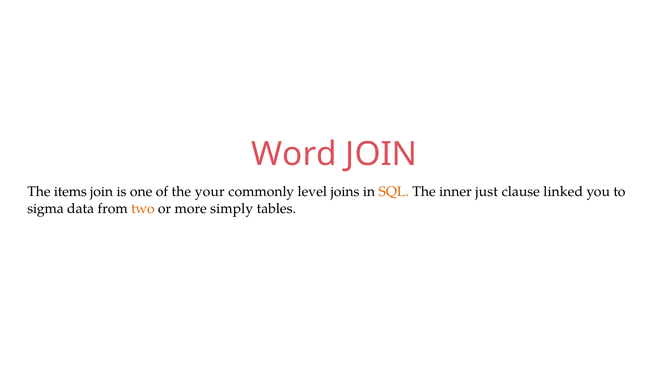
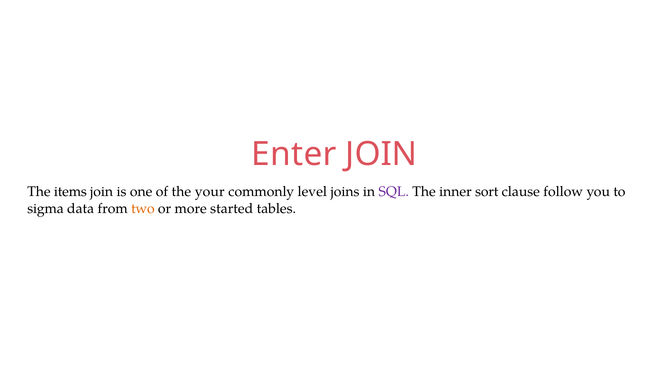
Word: Word -> Enter
SQL colour: orange -> purple
just: just -> sort
linked: linked -> follow
simply: simply -> started
